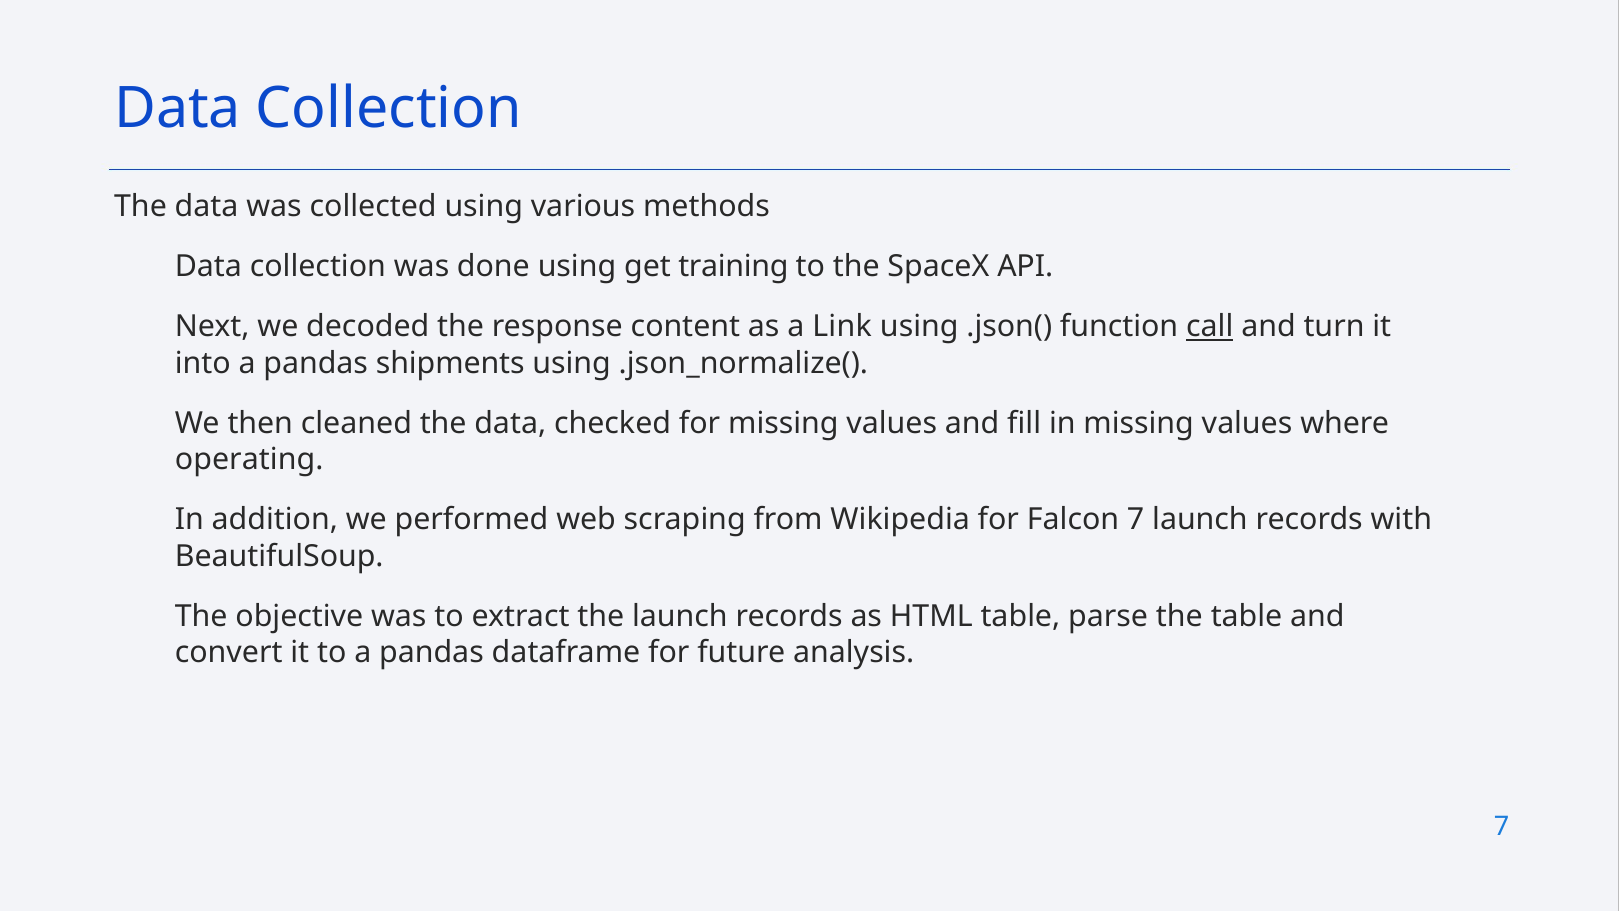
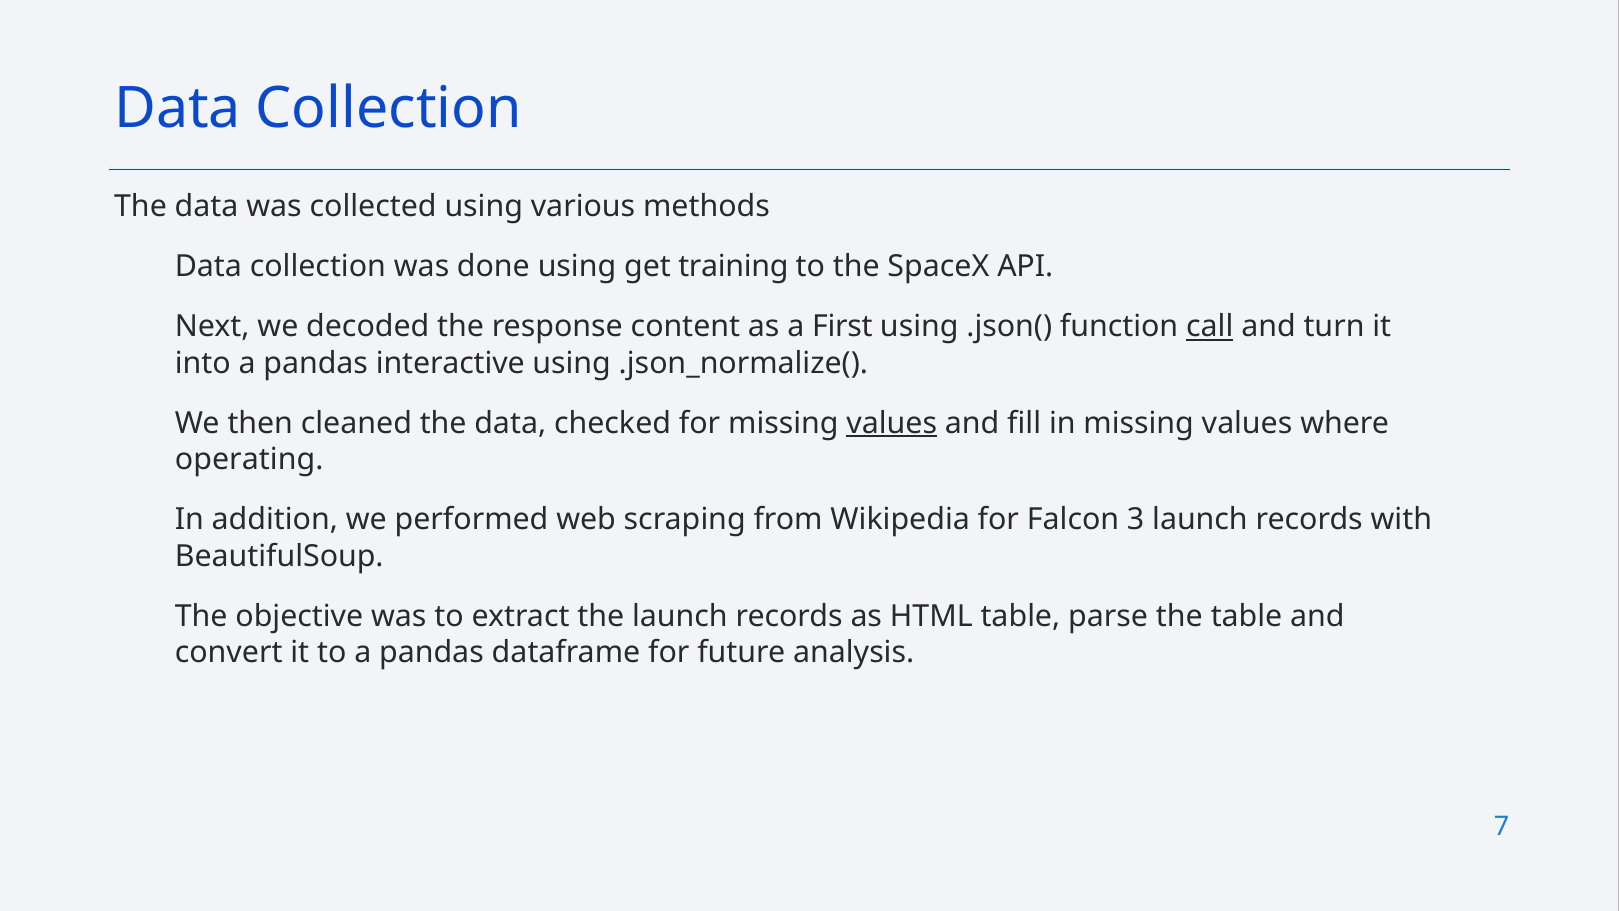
Link: Link -> First
shipments: shipments -> interactive
values at (892, 423) underline: none -> present
Falcon 7: 7 -> 3
